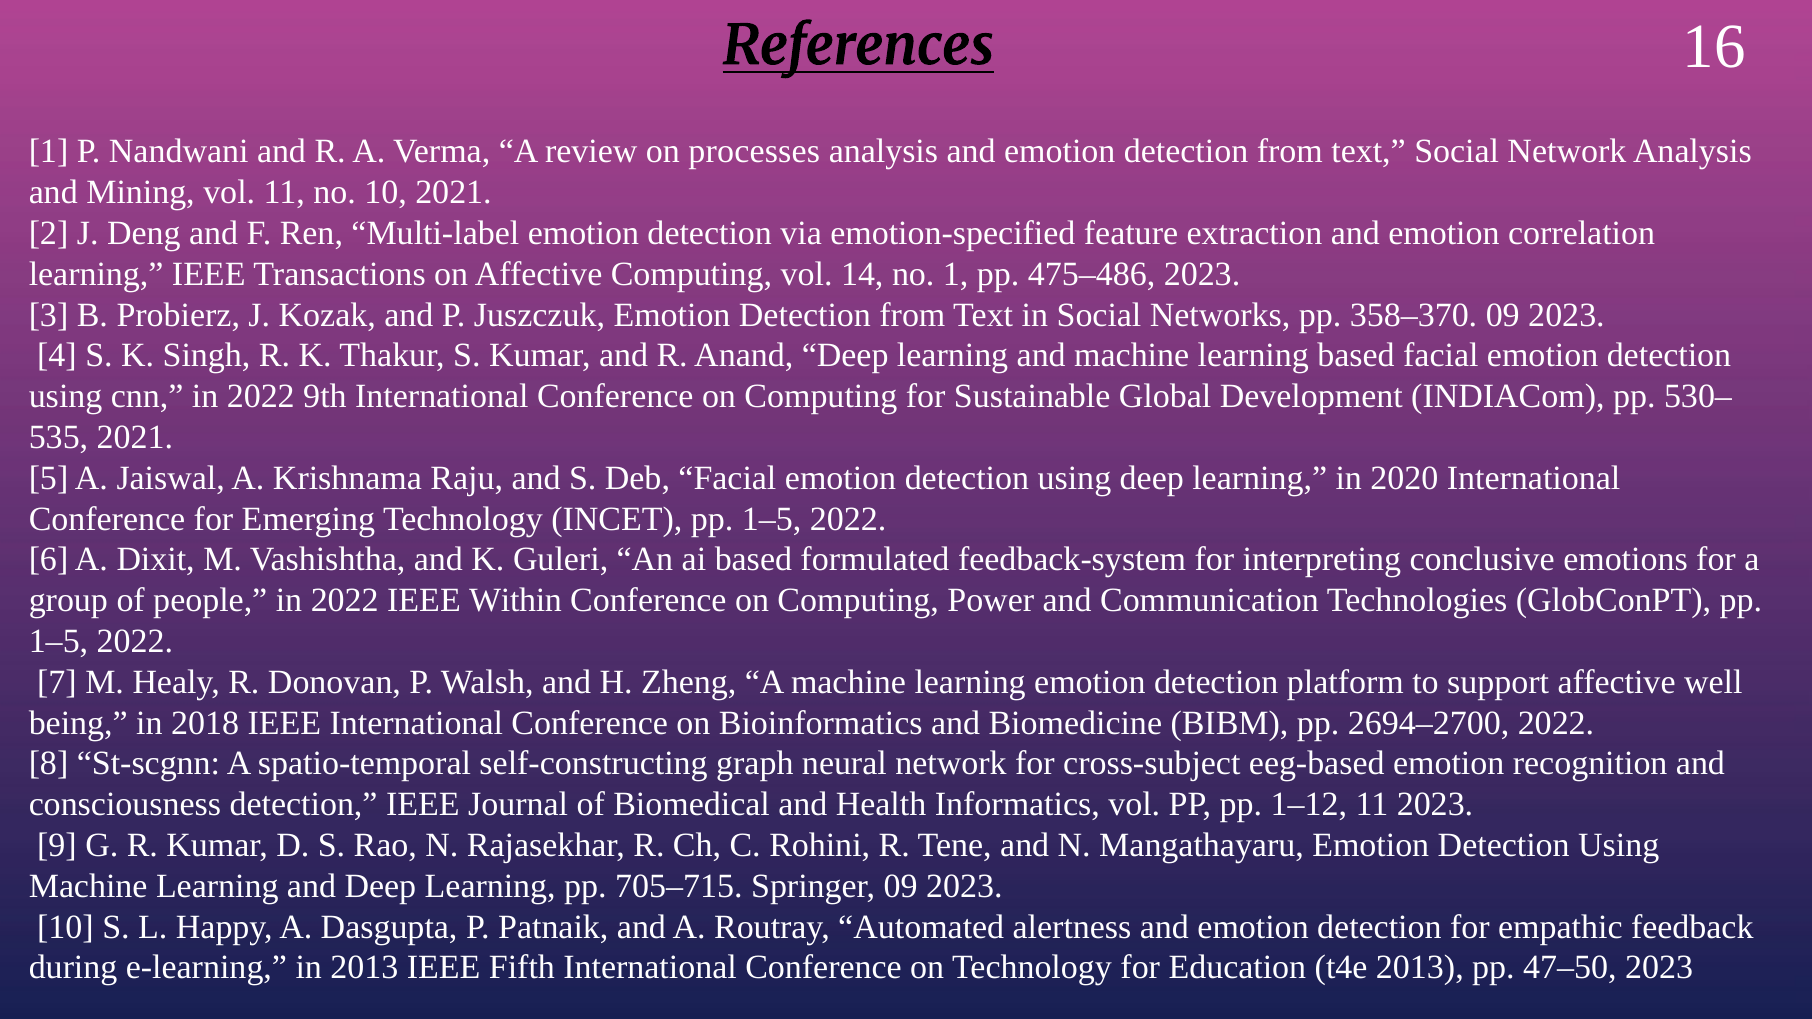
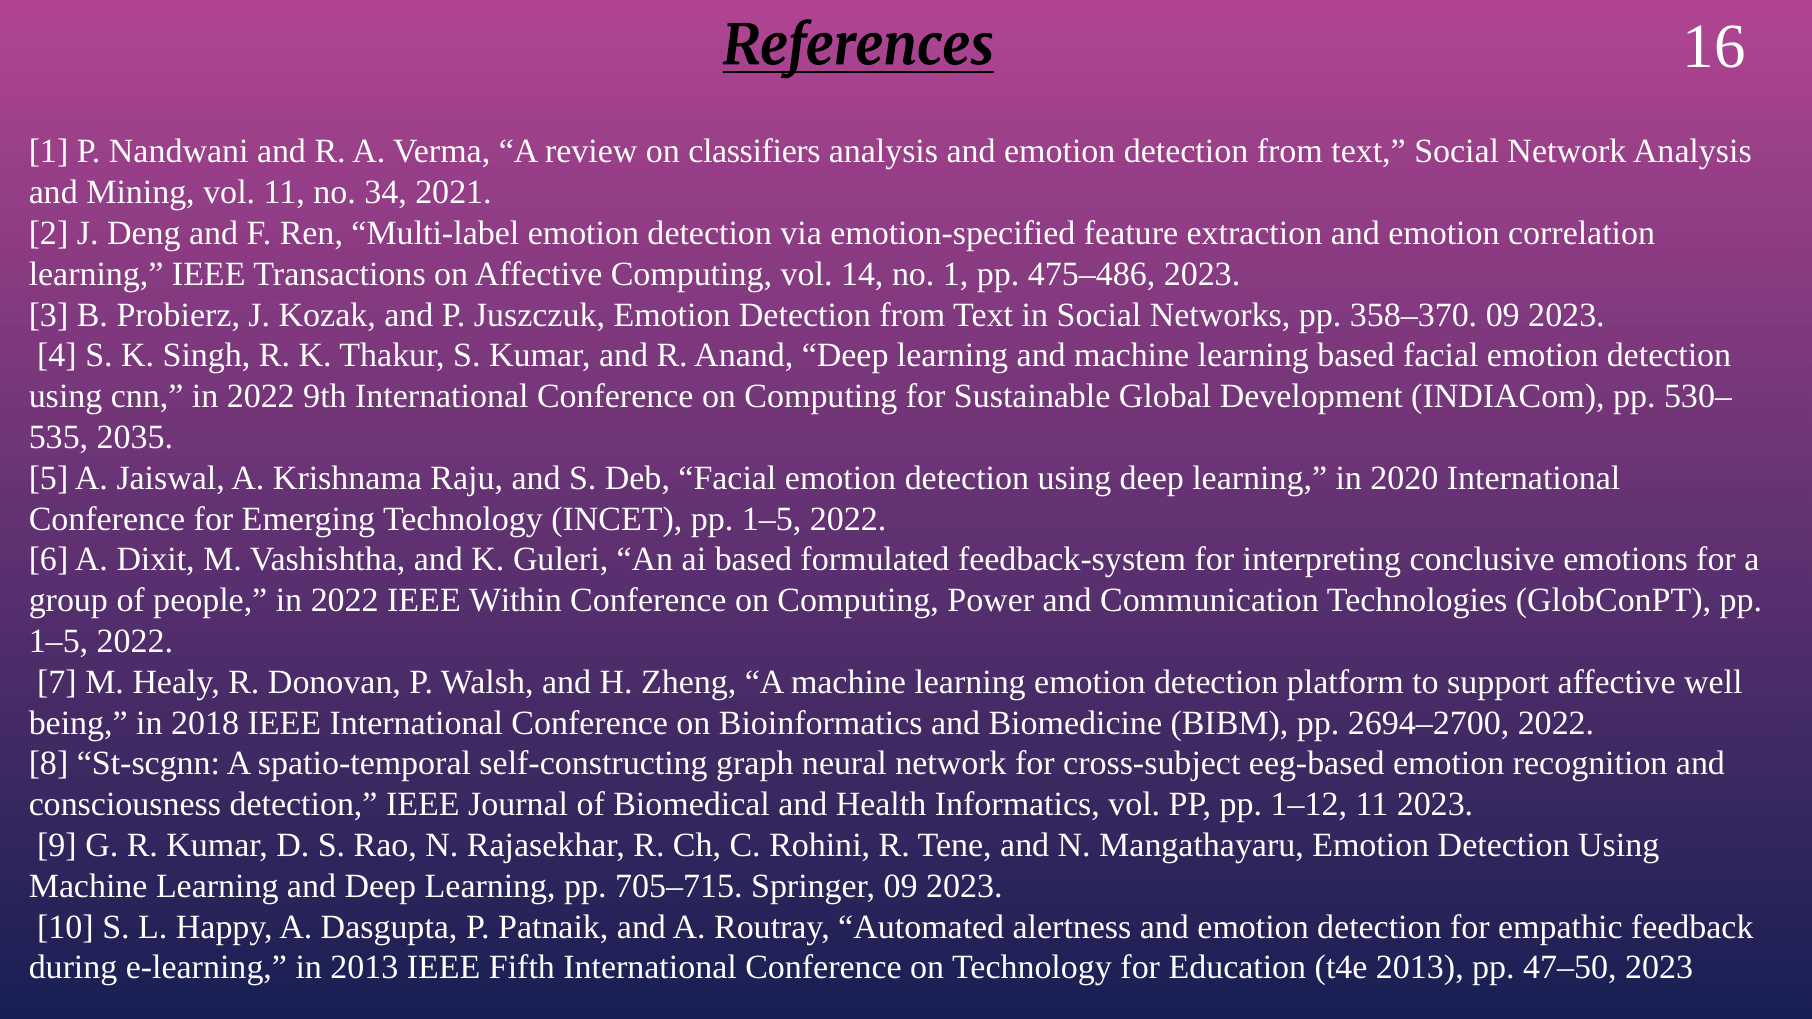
processes: processes -> classifiers
no 10: 10 -> 34
2021 at (135, 437): 2021 -> 2035
